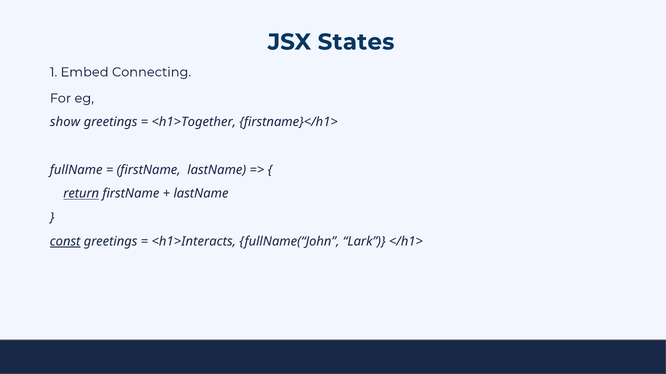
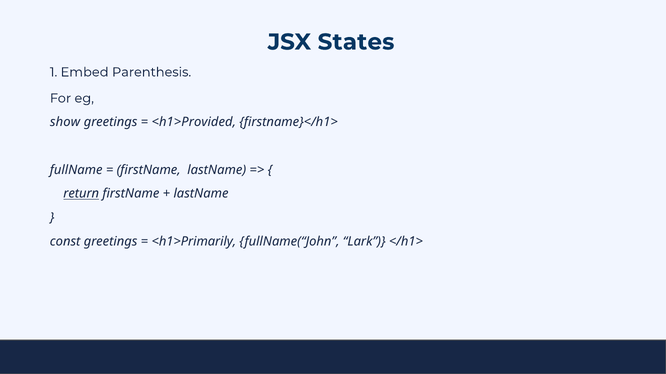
Connecting: Connecting -> Parenthesis
<h1>Together: <h1>Together -> <h1>Provided
const underline: present -> none
<h1>Interacts: <h1>Interacts -> <h1>Primarily
